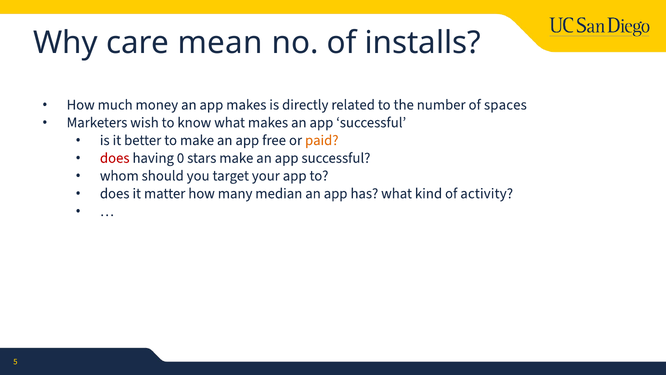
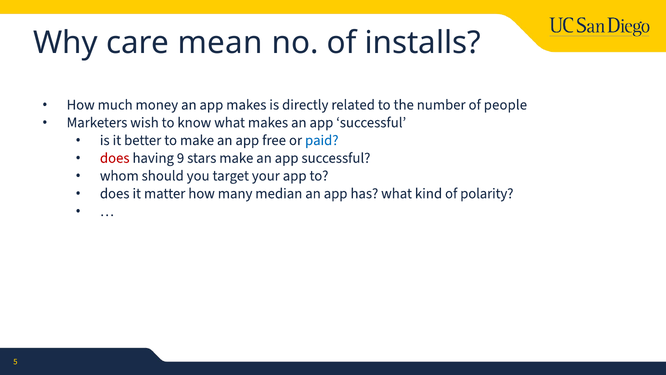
spaces: spaces -> people
paid colour: orange -> blue
0: 0 -> 9
activity: activity -> polarity
